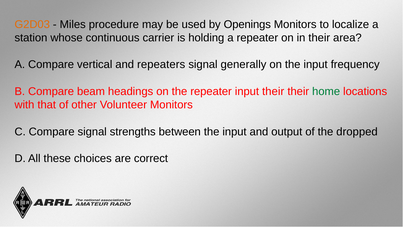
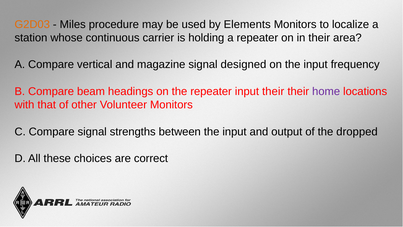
Openings: Openings -> Elements
repeaters: repeaters -> magazine
generally: generally -> designed
home colour: green -> purple
